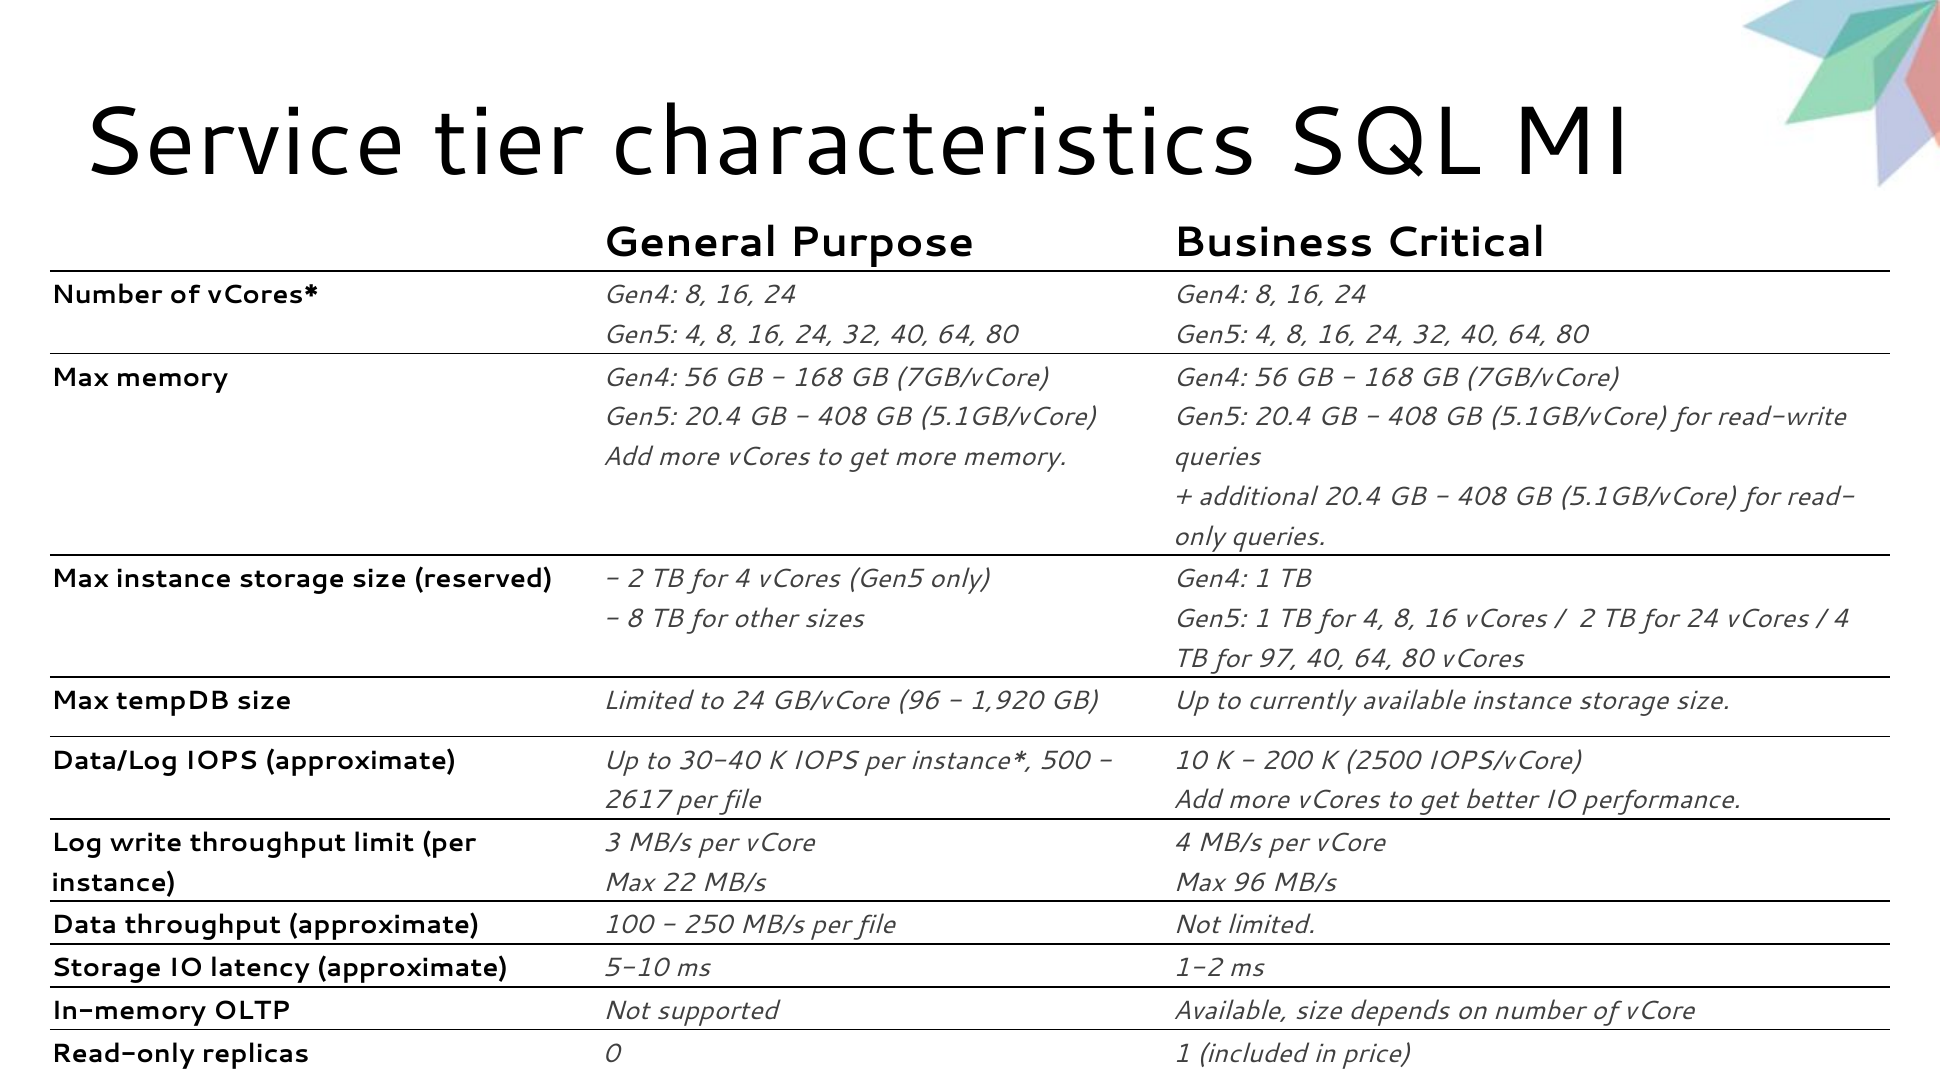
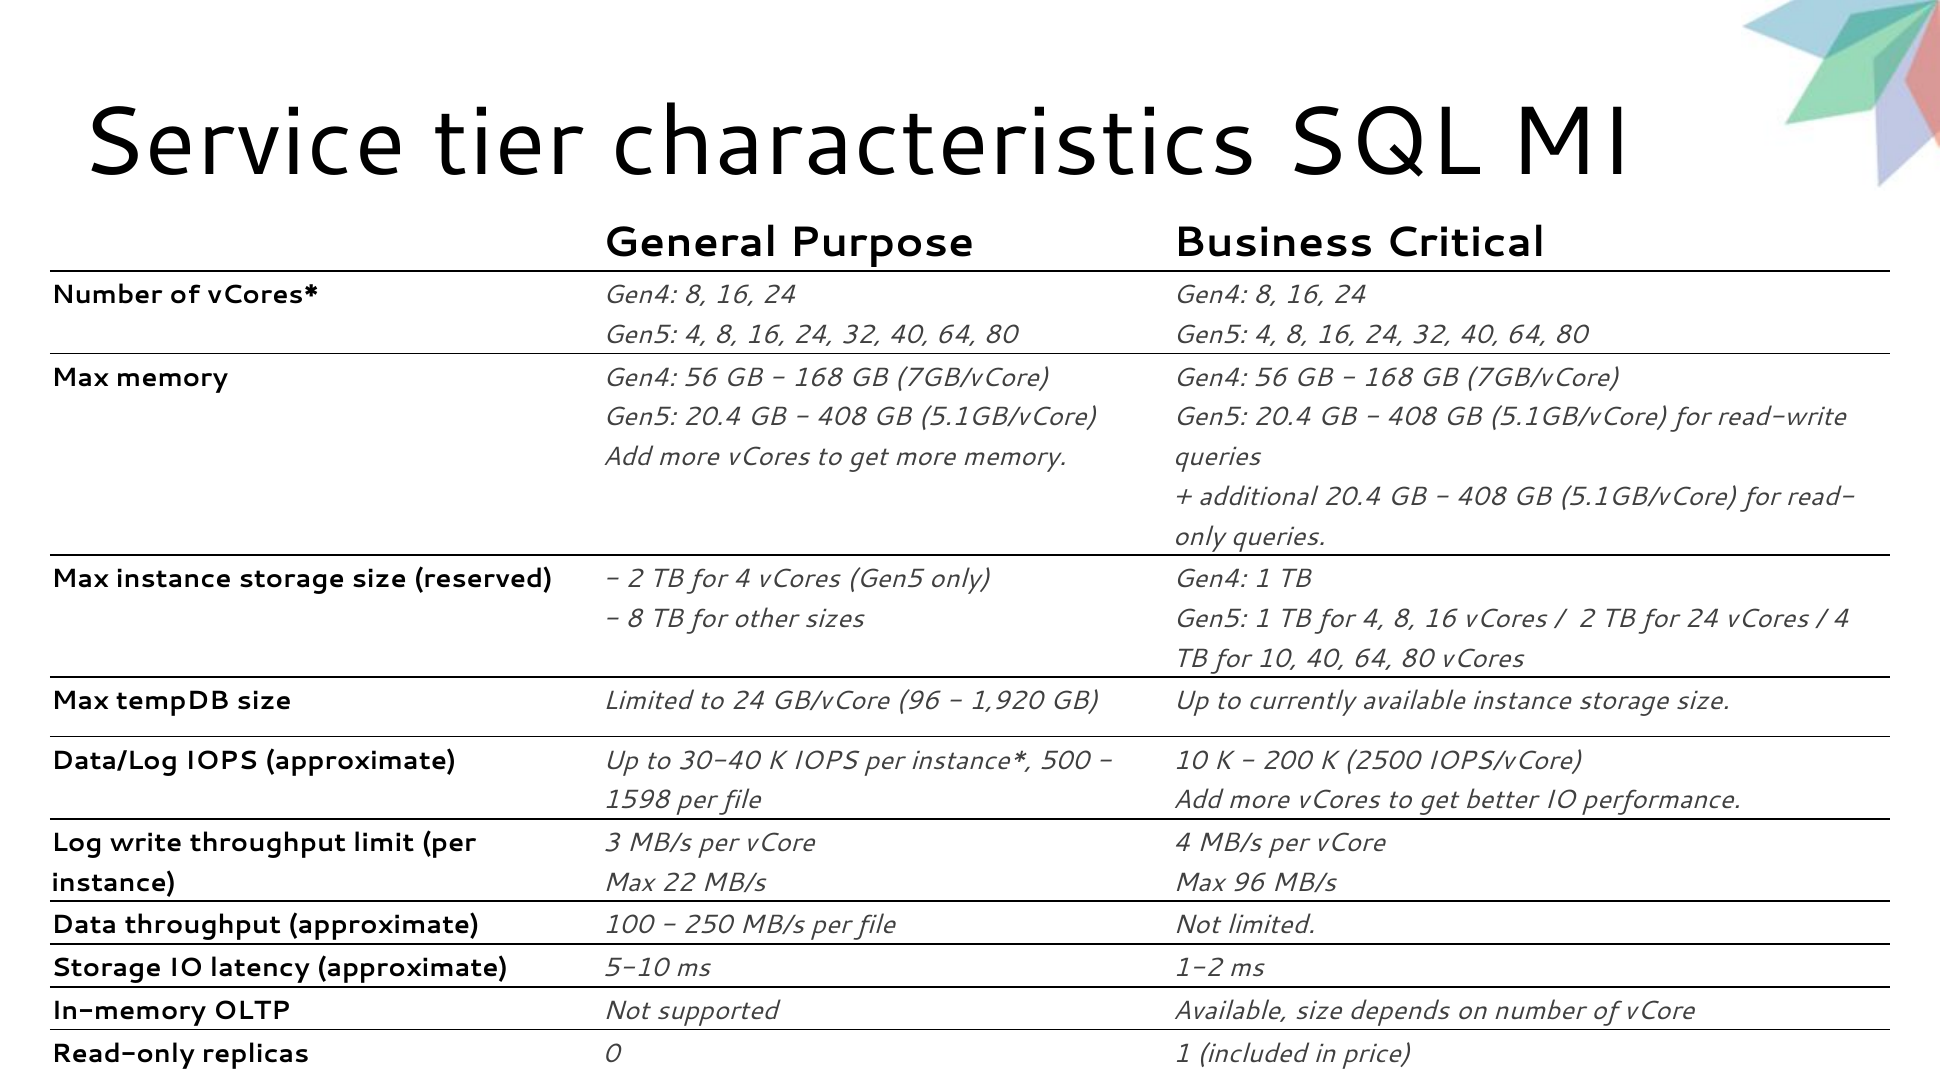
for 97: 97 -> 10
2617: 2617 -> 1598
